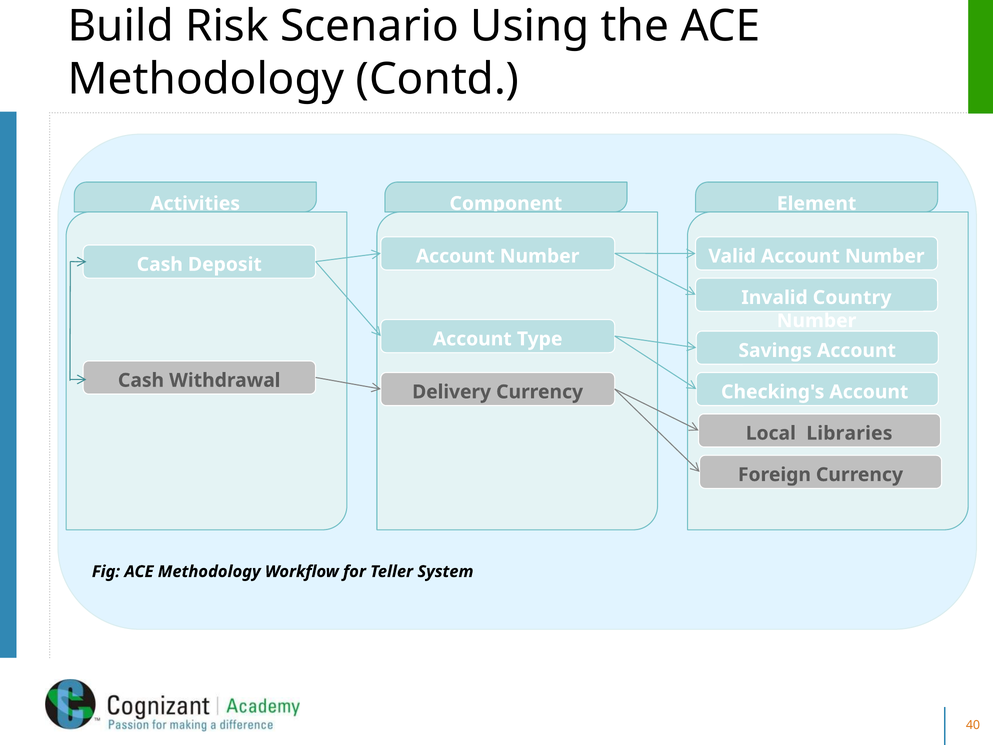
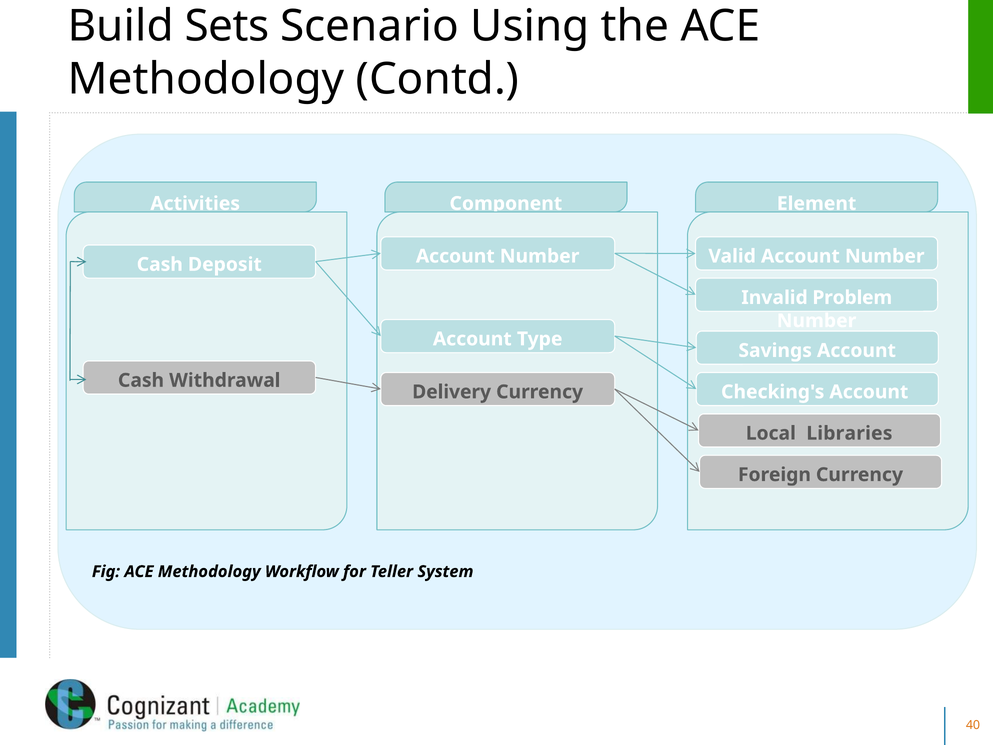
Risk: Risk -> Sets
Country: Country -> Problem
